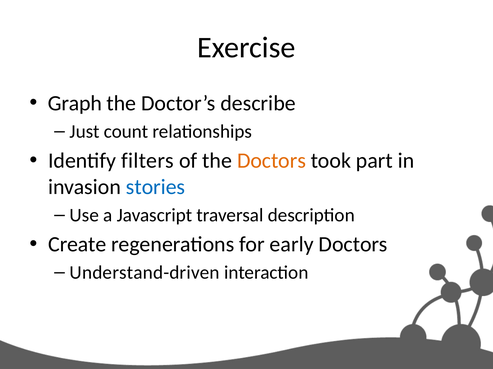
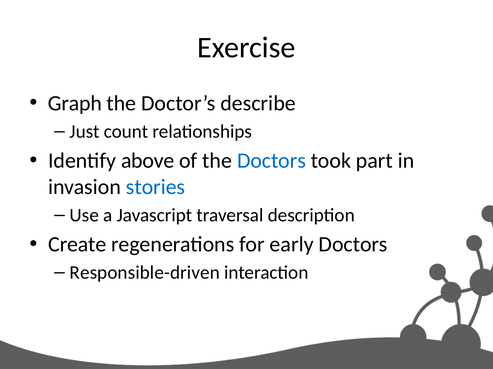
filters: filters -> above
Doctors at (271, 161) colour: orange -> blue
Understand-driven: Understand-driven -> Responsible-driven
